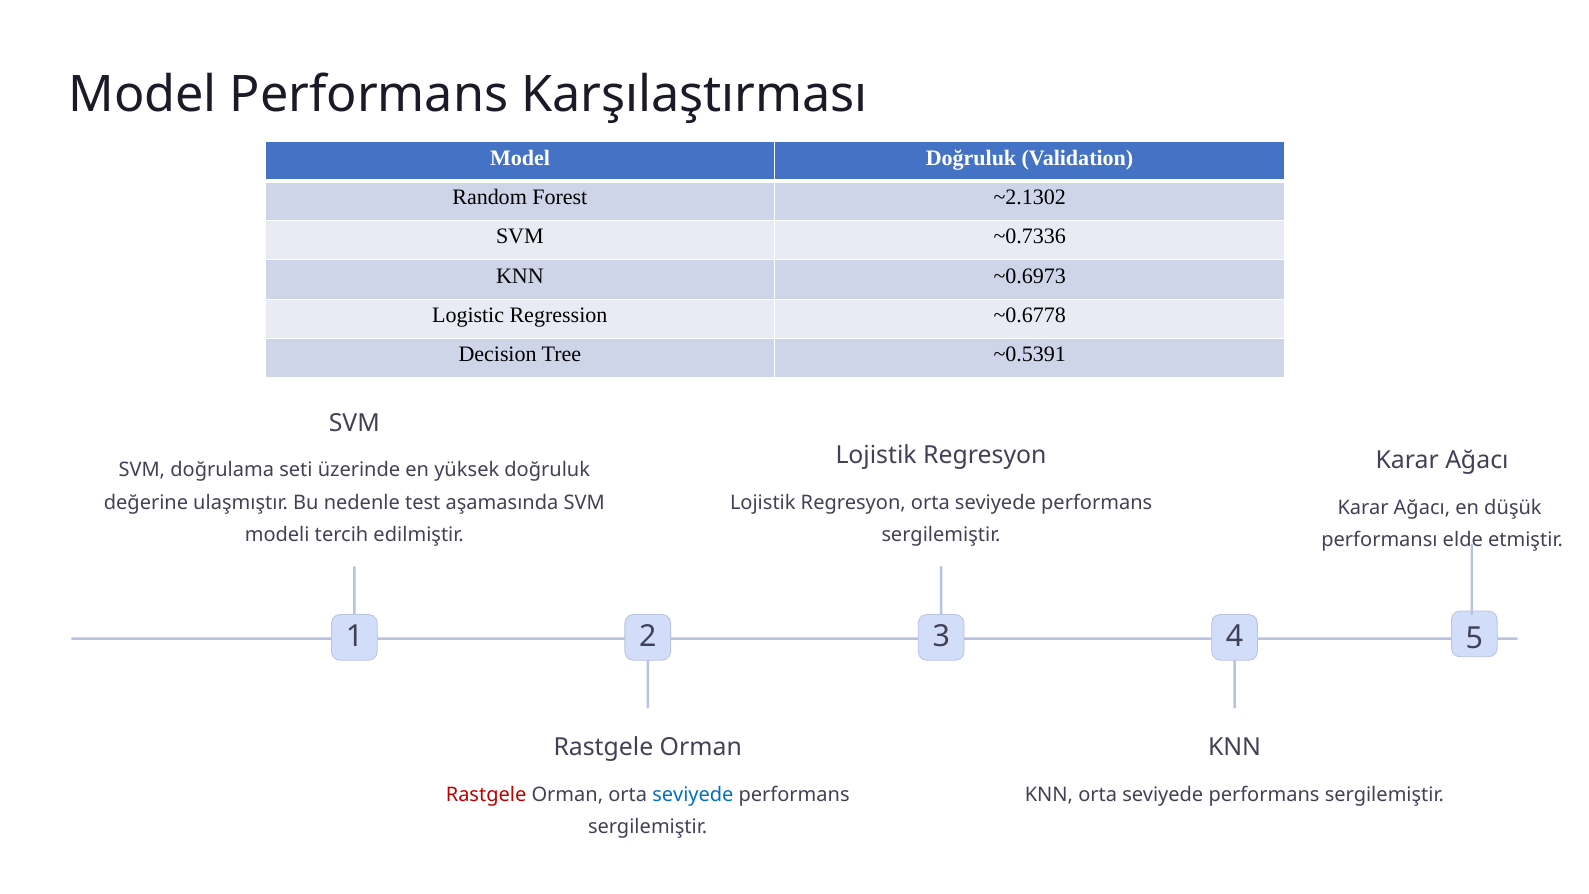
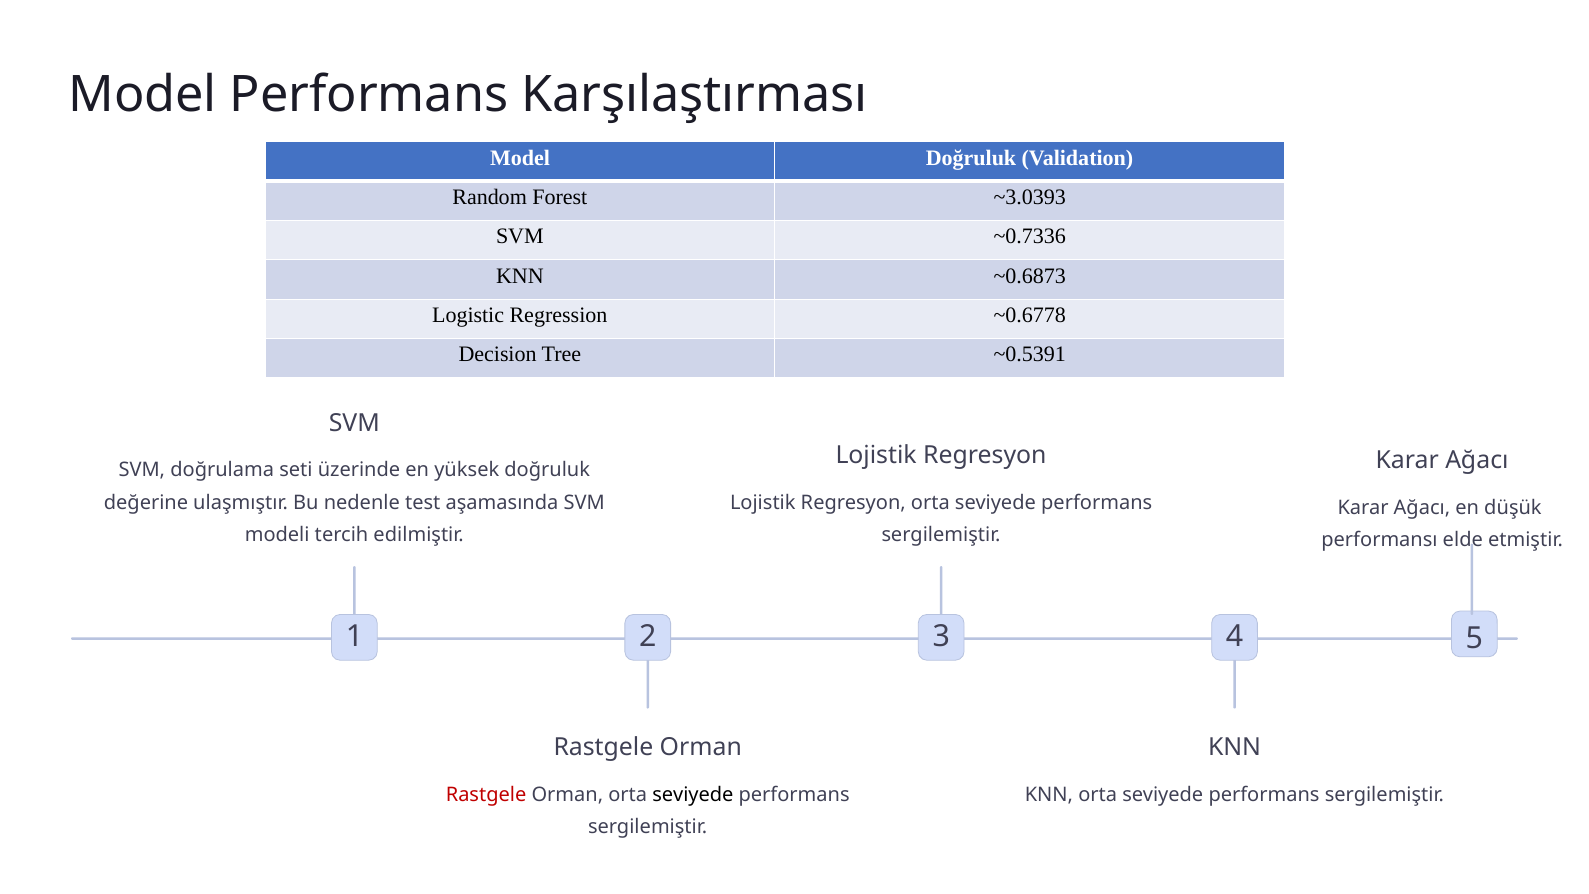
~2.1302: ~2.1302 -> ~3.0393
~0.6973: ~0.6973 -> ~0.6873
seviyede at (693, 794) colour: blue -> black
